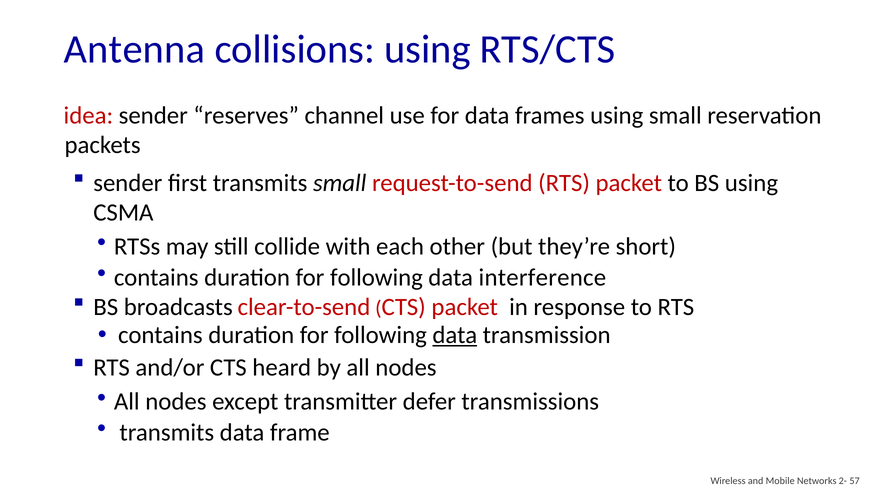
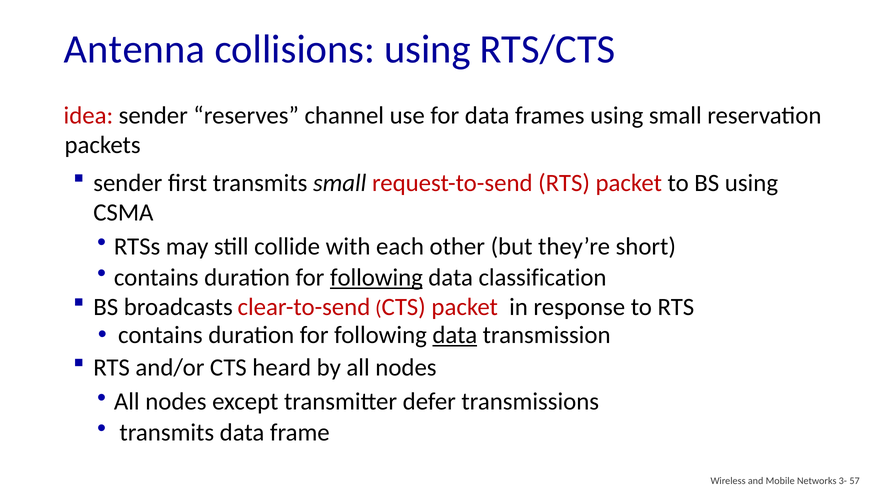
following at (376, 277) underline: none -> present
interference: interference -> classification
2-: 2- -> 3-
